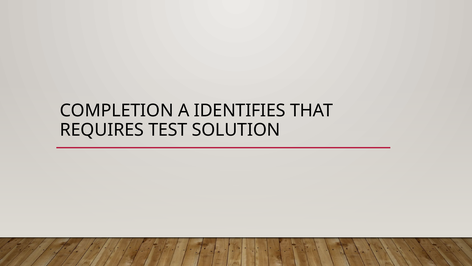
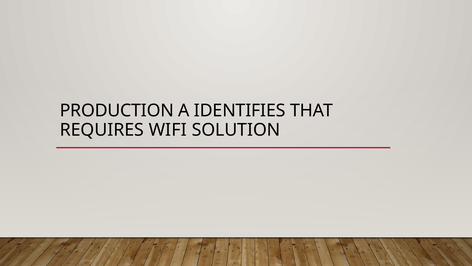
COMPLETION: COMPLETION -> PRODUCTION
TEST: TEST -> WIFI
